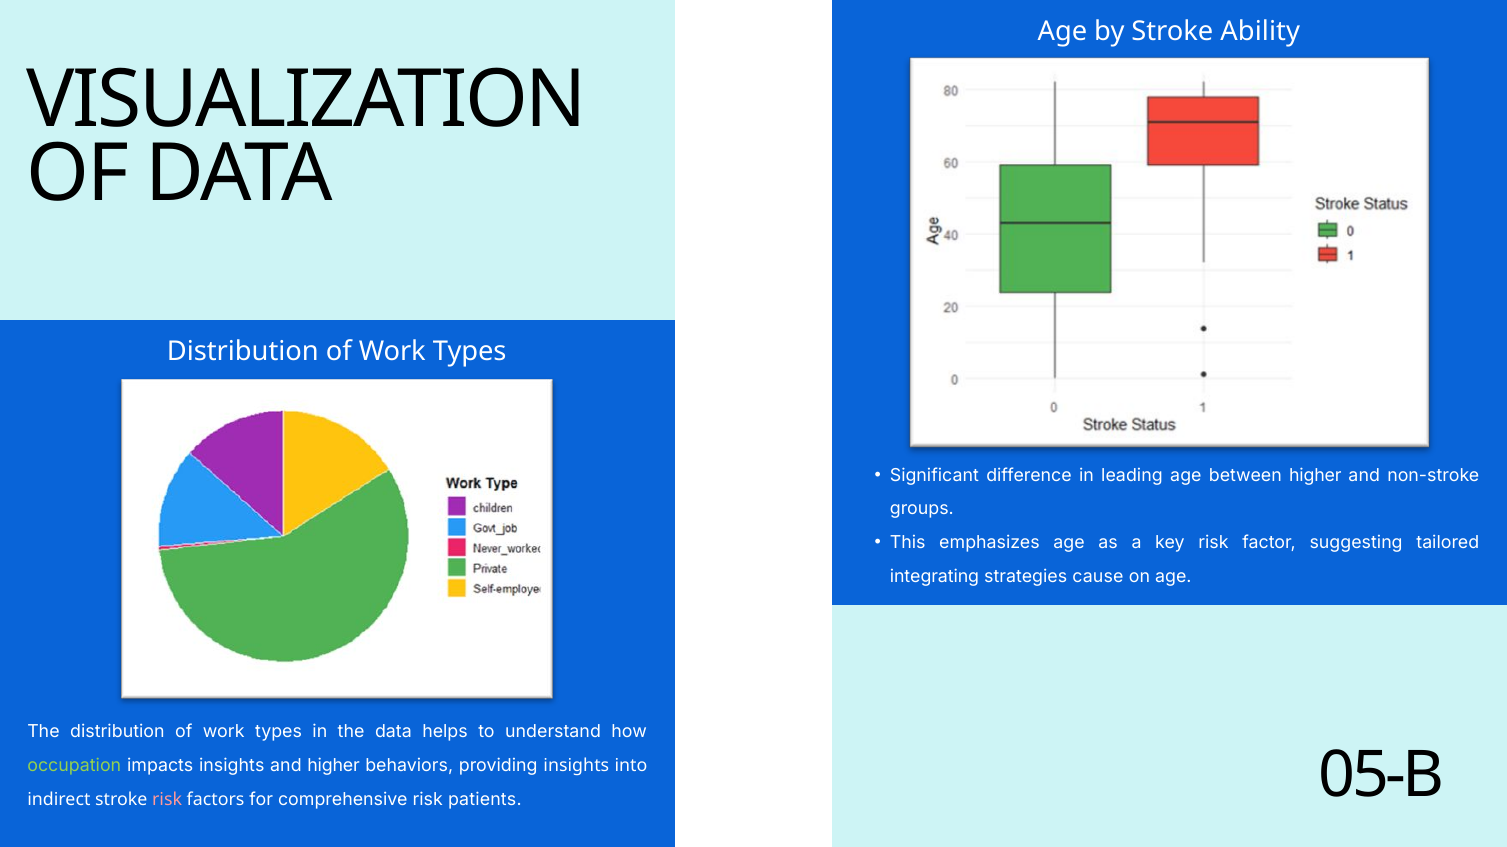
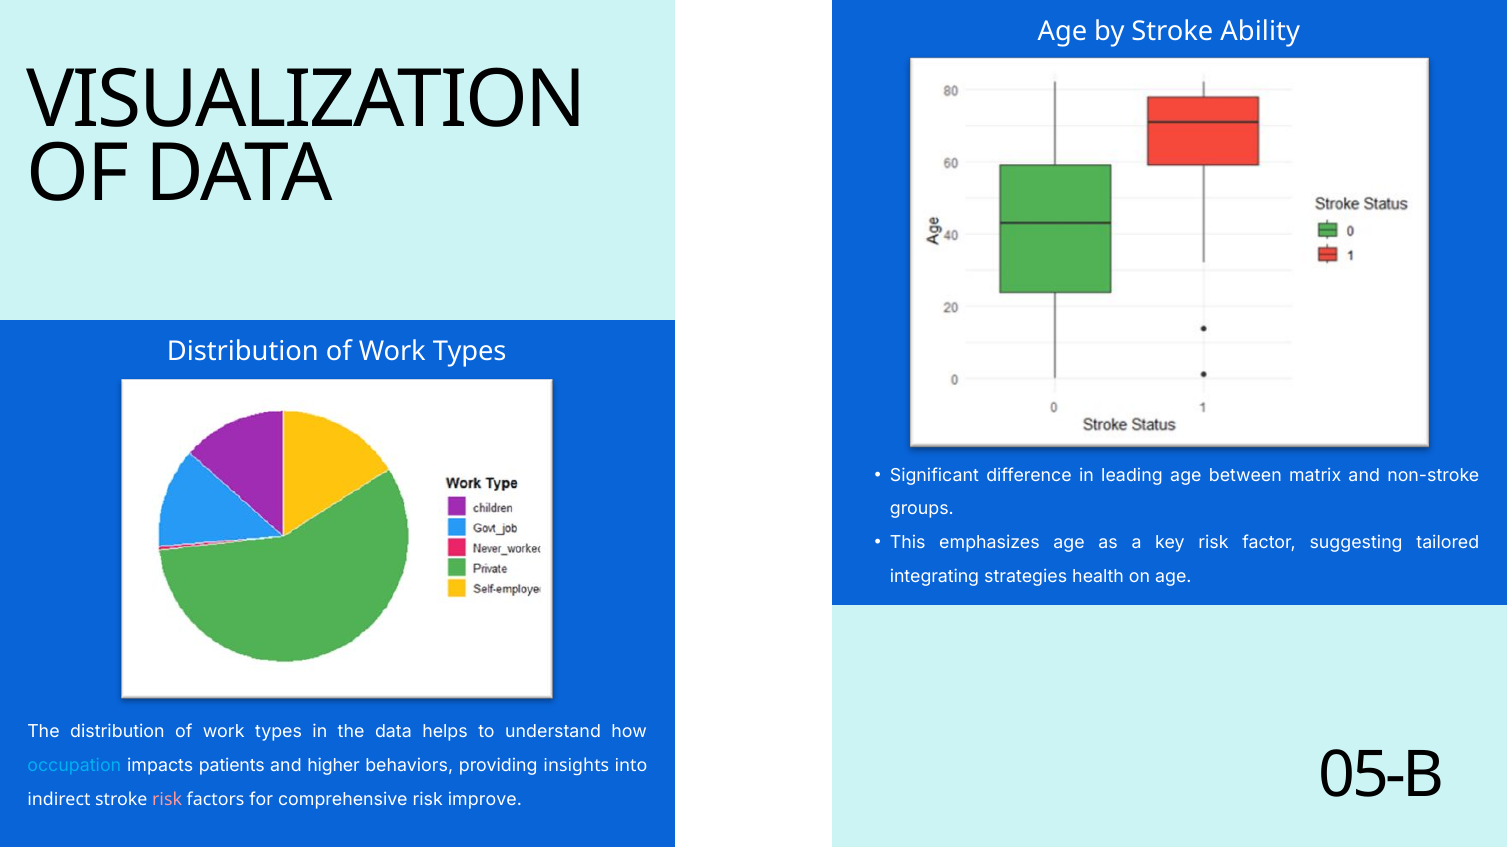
between higher: higher -> matrix
cause: cause -> health
occupation colour: light green -> light blue
impacts insights: insights -> patients
patients: patients -> improve
